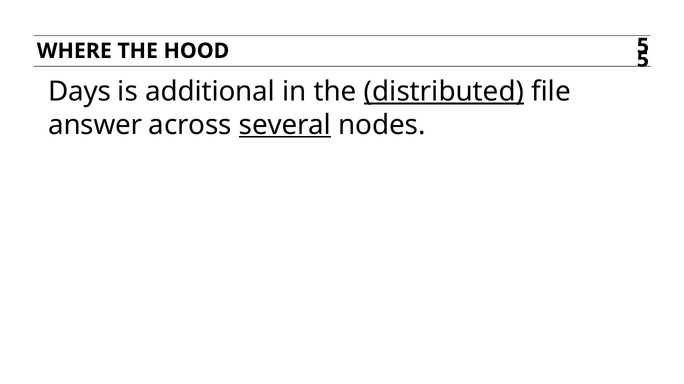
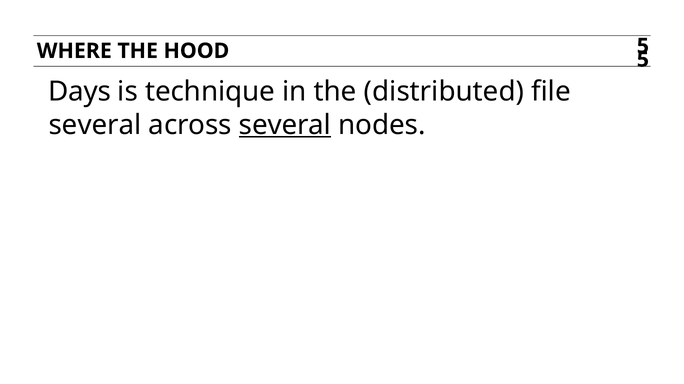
additional: additional -> technique
distributed underline: present -> none
answer at (95, 125): answer -> several
